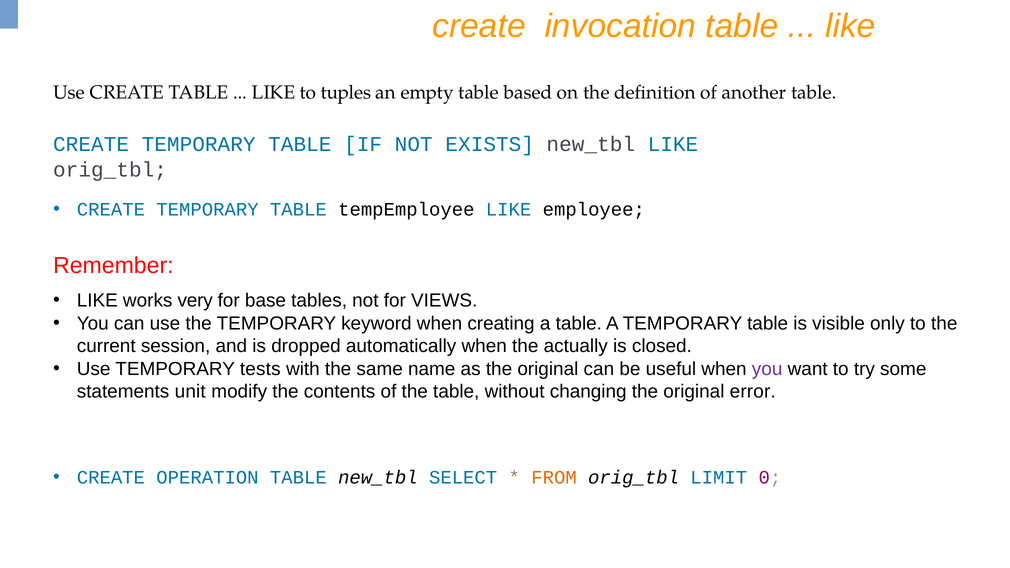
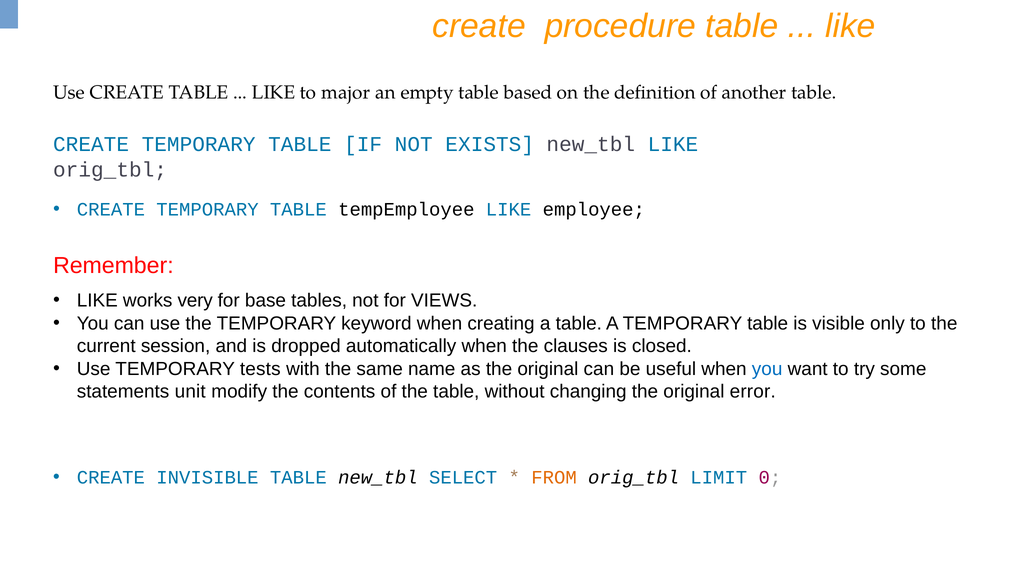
invocation: invocation -> procedure
tuples: tuples -> major
actually: actually -> clauses
you at (767, 369) colour: purple -> blue
OPERATION: OPERATION -> INVISIBLE
